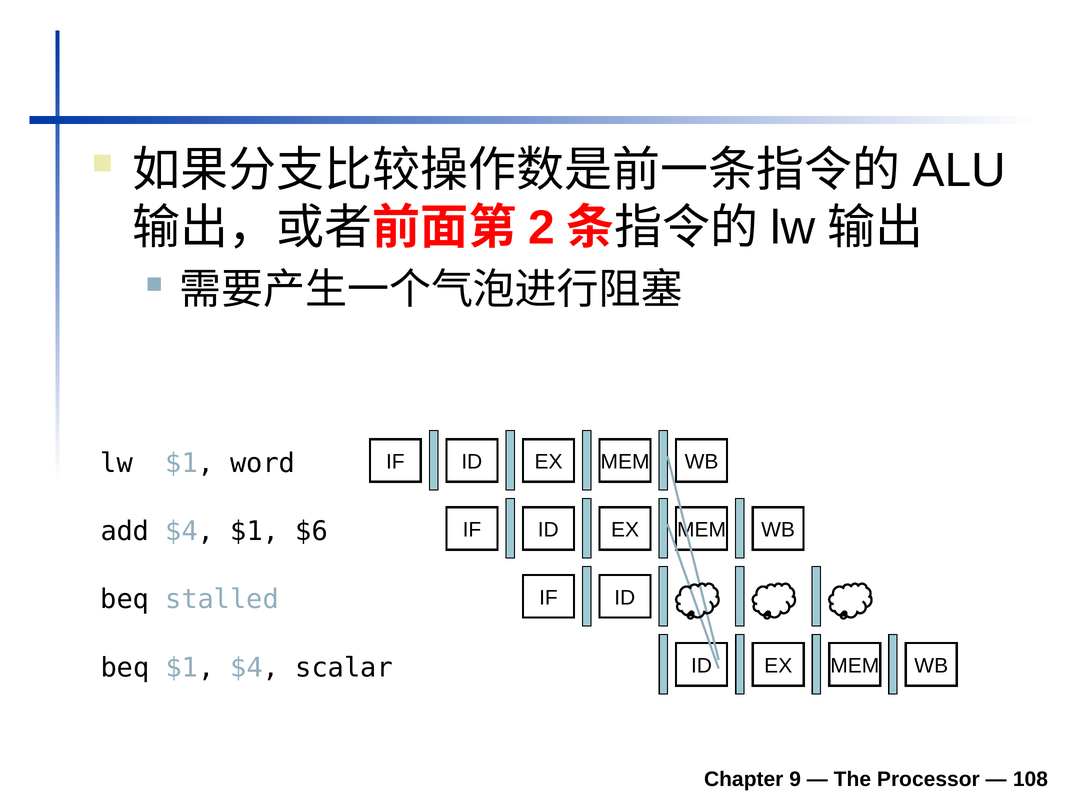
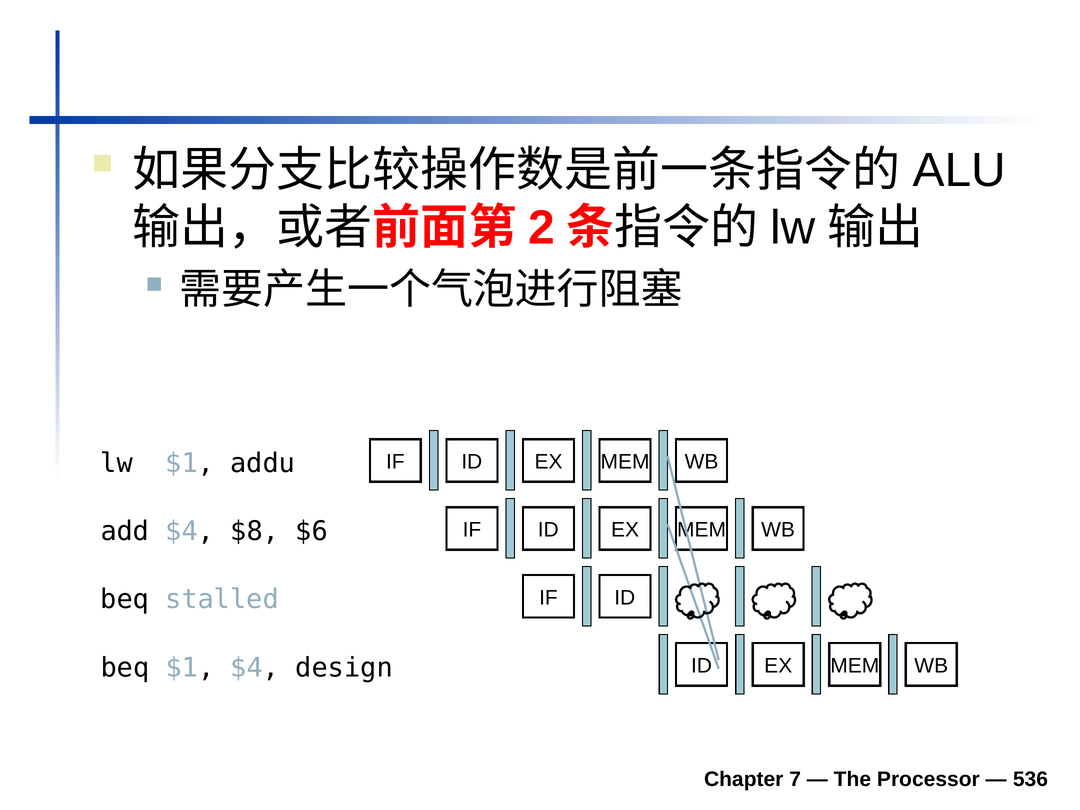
word: word -> addu
$4 $1: $1 -> $8
scalar: scalar -> design
9: 9 -> 7
108: 108 -> 536
